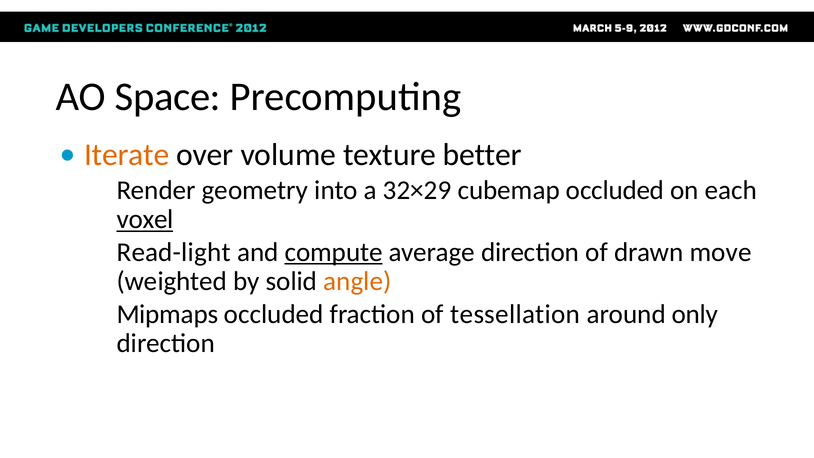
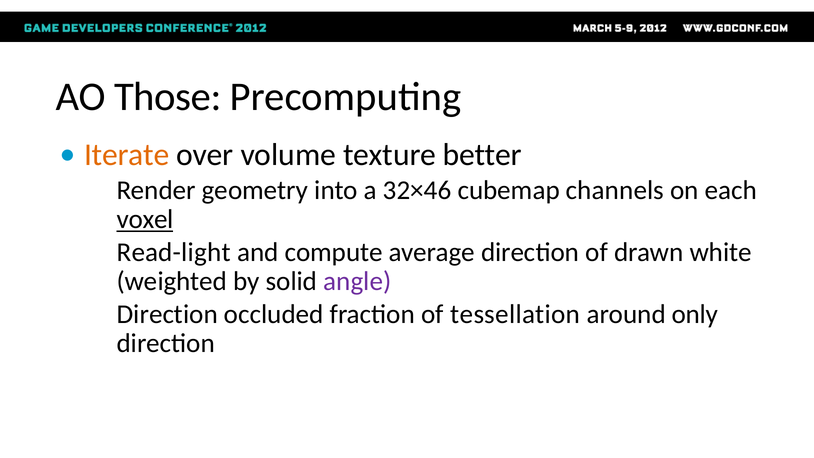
Space: Space -> Those
32×29: 32×29 -> 32×46
cubemap occluded: occluded -> channels
compute underline: present -> none
move: move -> white
angle colour: orange -> purple
Mipmaps at (167, 314): Mipmaps -> Direction
